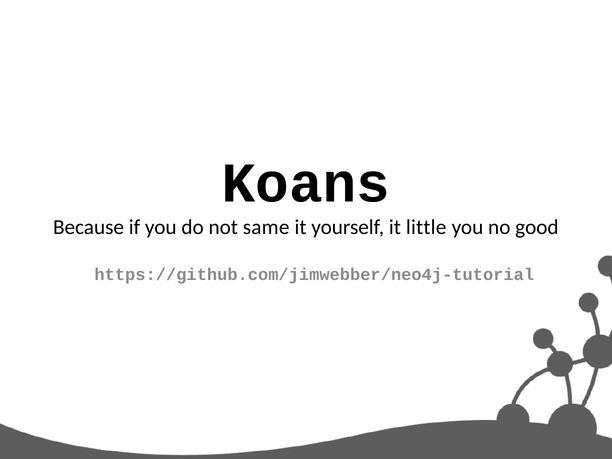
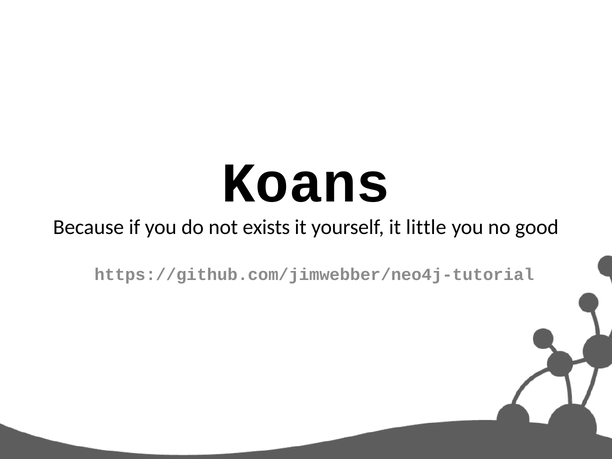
same: same -> exists
